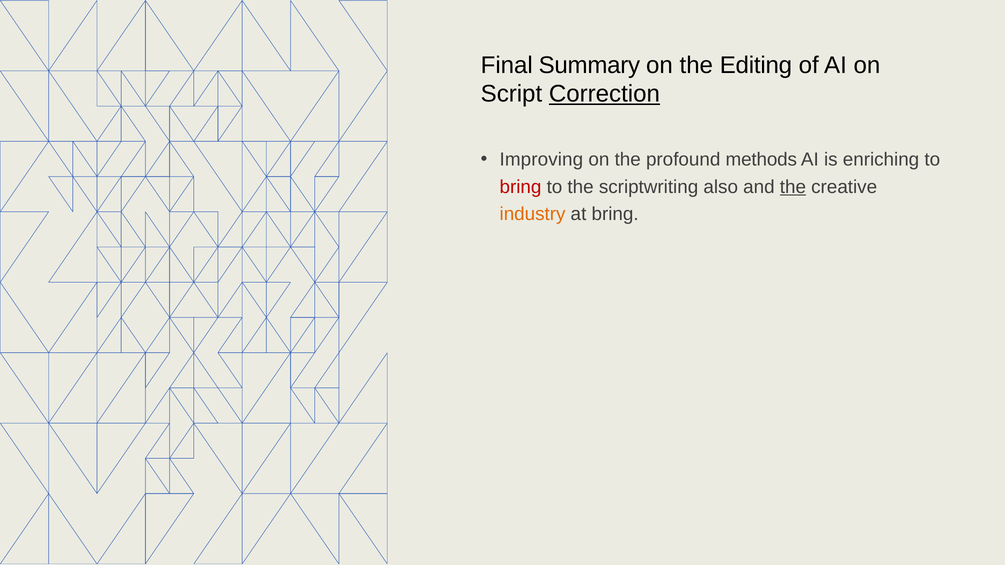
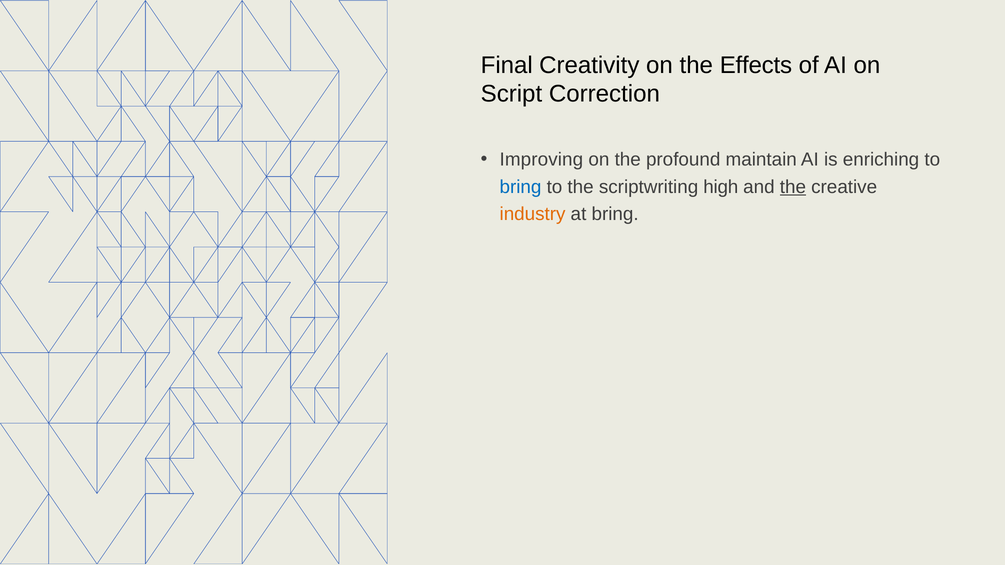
Summary: Summary -> Creativity
Editing: Editing -> Effects
Correction underline: present -> none
methods: methods -> maintain
bring at (520, 187) colour: red -> blue
also: also -> high
